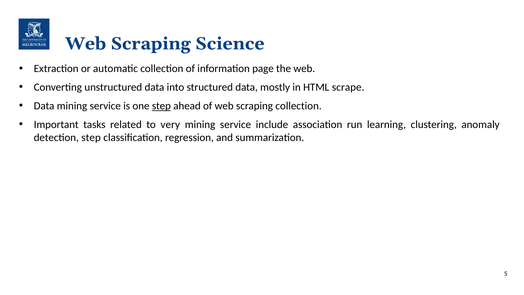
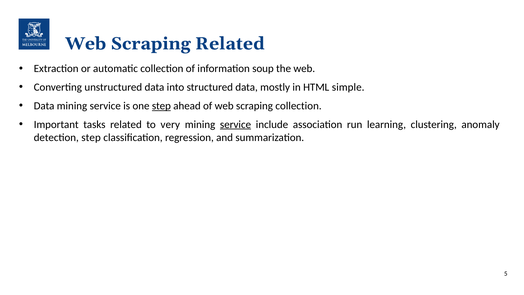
Scraping Science: Science -> Related
page: page -> soup
scrape: scrape -> simple
service at (236, 124) underline: none -> present
